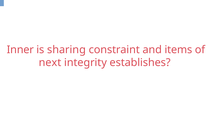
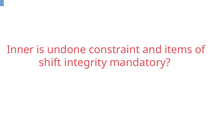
sharing: sharing -> undone
next: next -> shift
establishes: establishes -> mandatory
